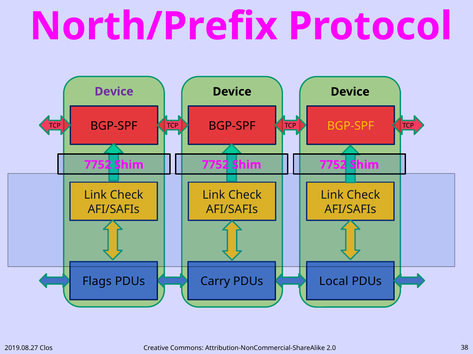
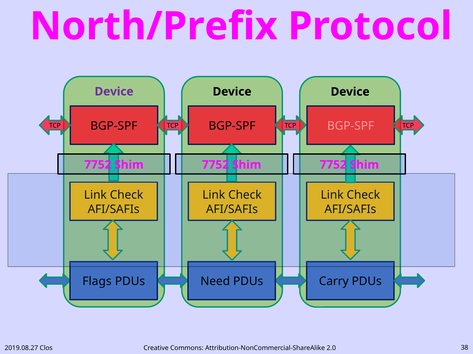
BGP-SPF at (351, 126) colour: yellow -> pink
Carry: Carry -> Need
Local: Local -> Carry
